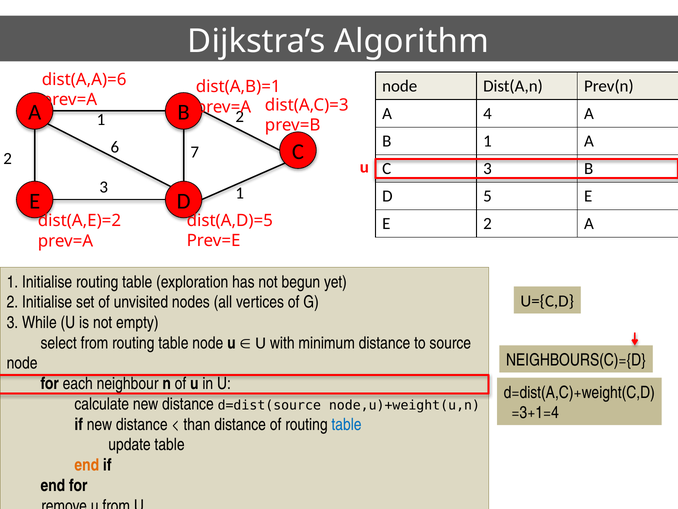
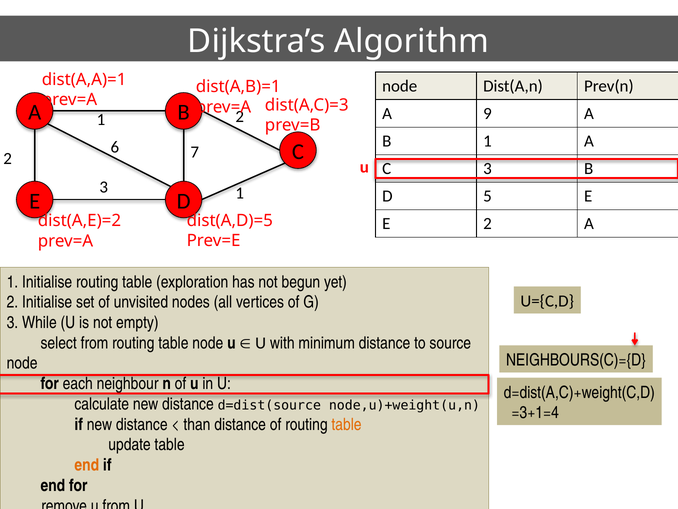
dist(A,A)=6: dist(A,A)=6 -> dist(A,A)=1
4: 4 -> 9
table at (347, 424) colour: blue -> orange
